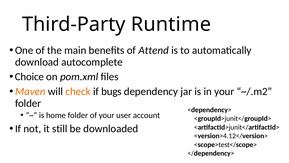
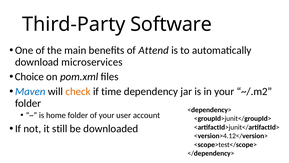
Runtime: Runtime -> Software
autocomplete: autocomplete -> microservices
Maven colour: orange -> blue
bugs: bugs -> time
